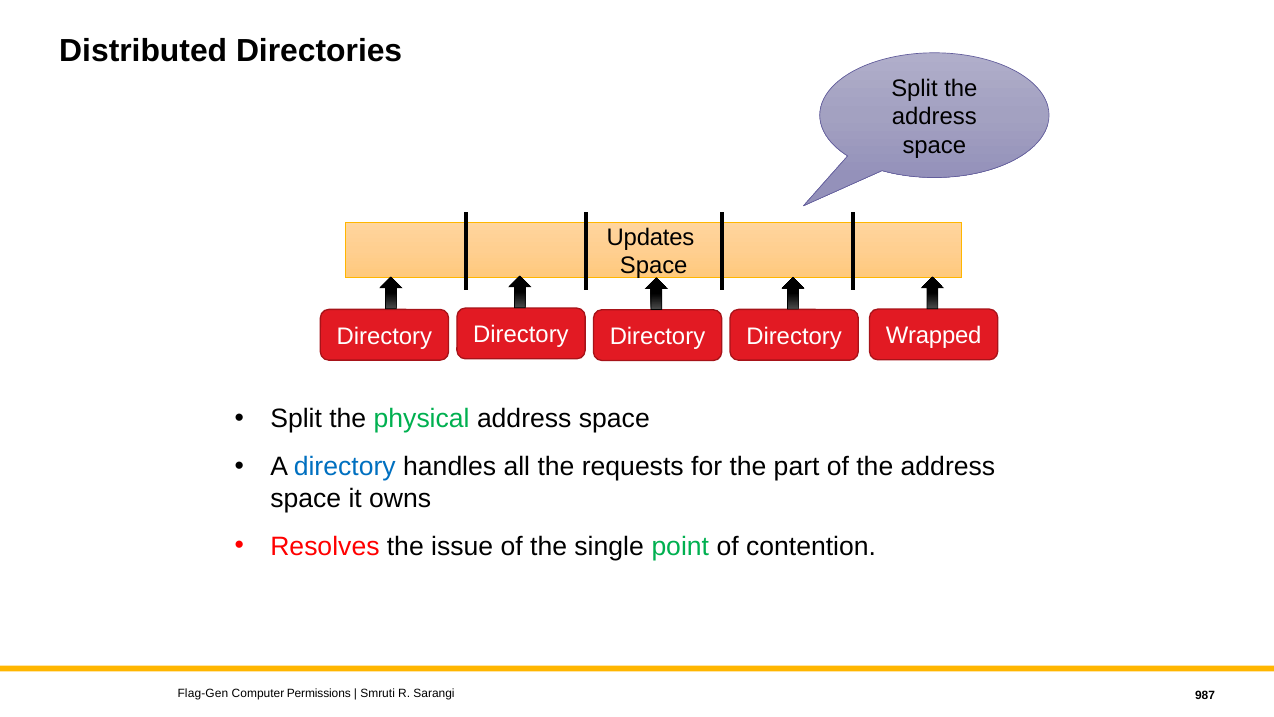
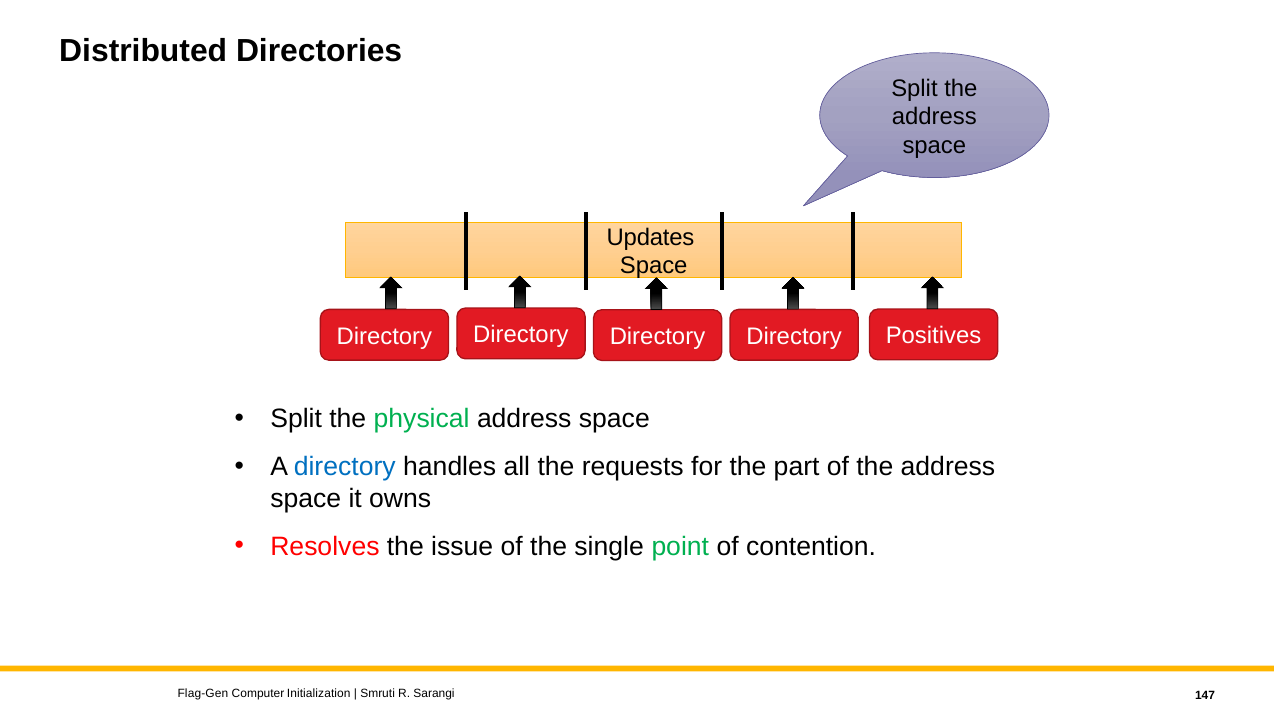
Wrapped: Wrapped -> Positives
Permissions: Permissions -> Initialization
987: 987 -> 147
